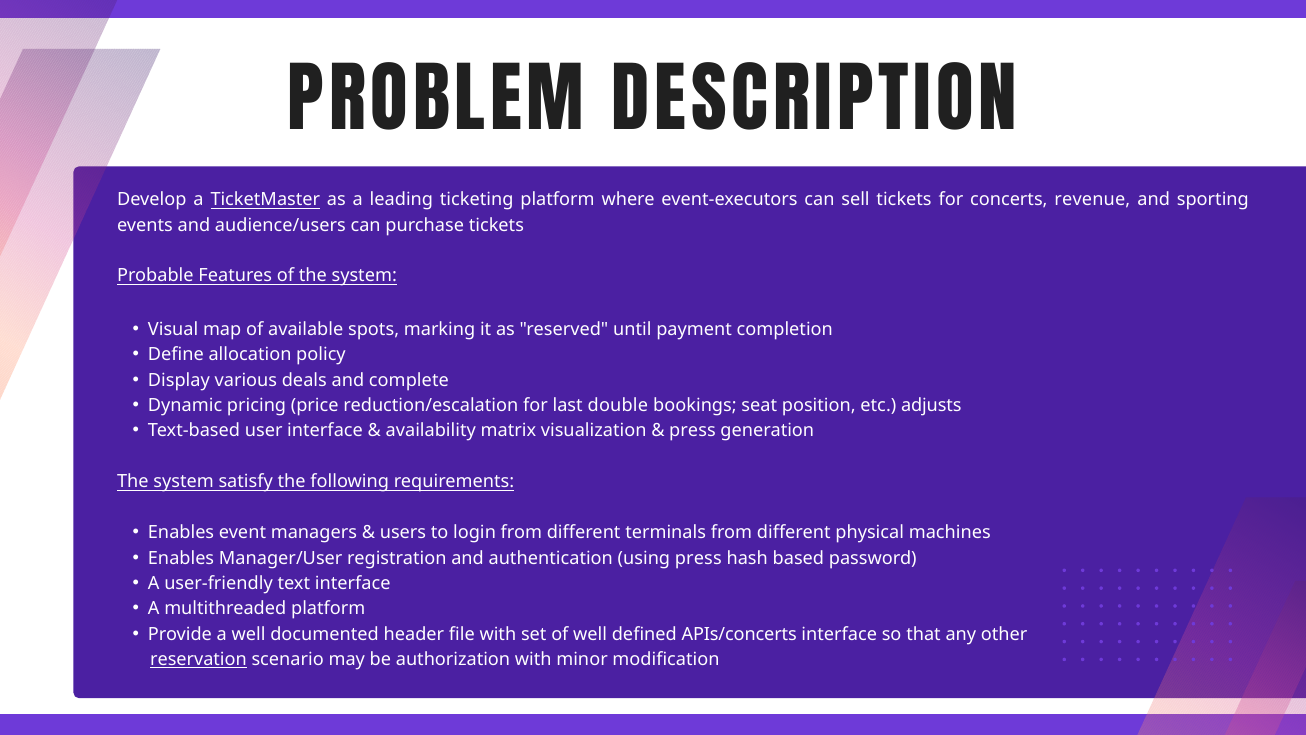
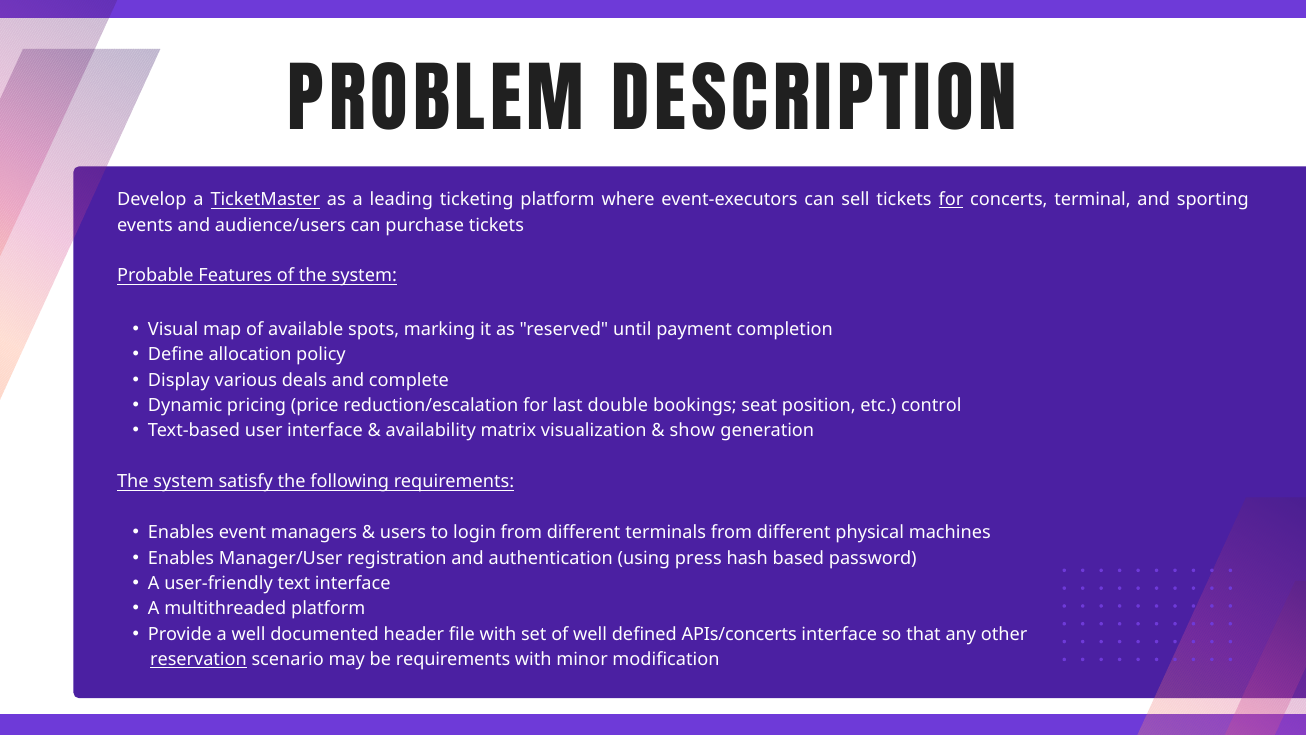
for at (951, 200) underline: none -> present
revenue: revenue -> terminal
adjusts: adjusts -> control
press at (692, 431): press -> show
be authorization: authorization -> requirements
